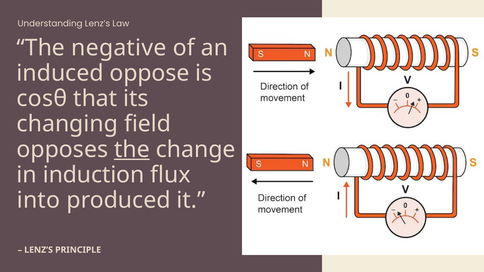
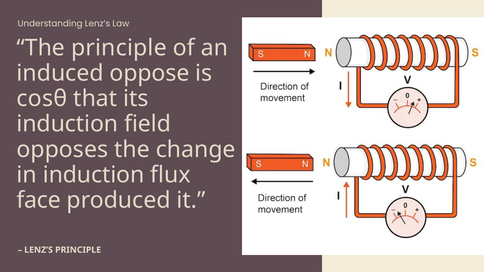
The negative: negative -> principle
changing at (67, 124): changing -> induction
the at (132, 150) underline: present -> none
into: into -> face
